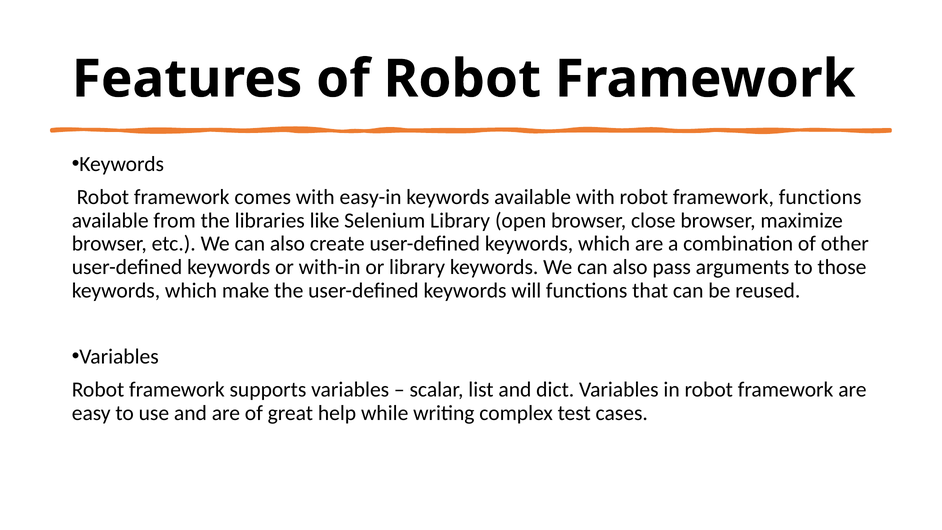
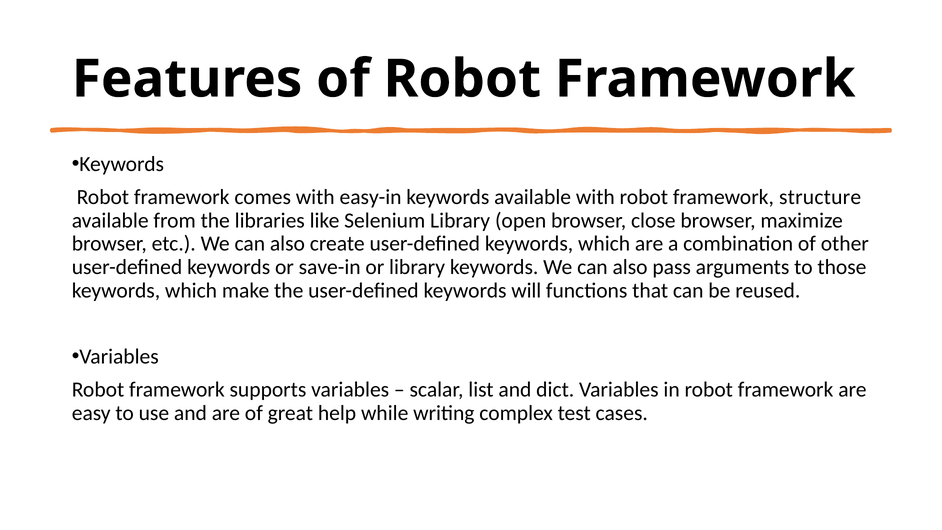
framework functions: functions -> structure
with-in: with-in -> save-in
